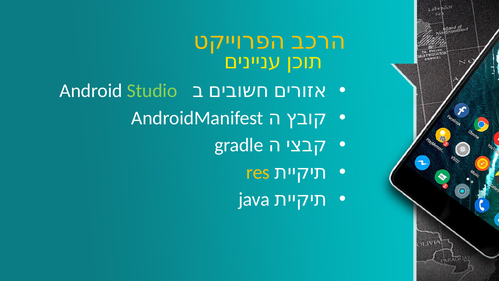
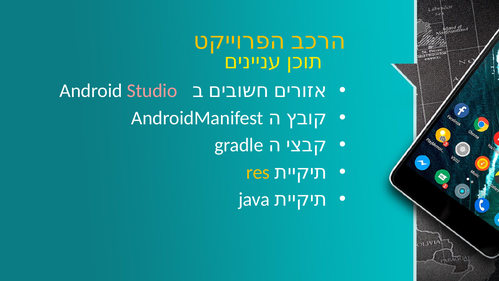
Studio colour: light green -> pink
